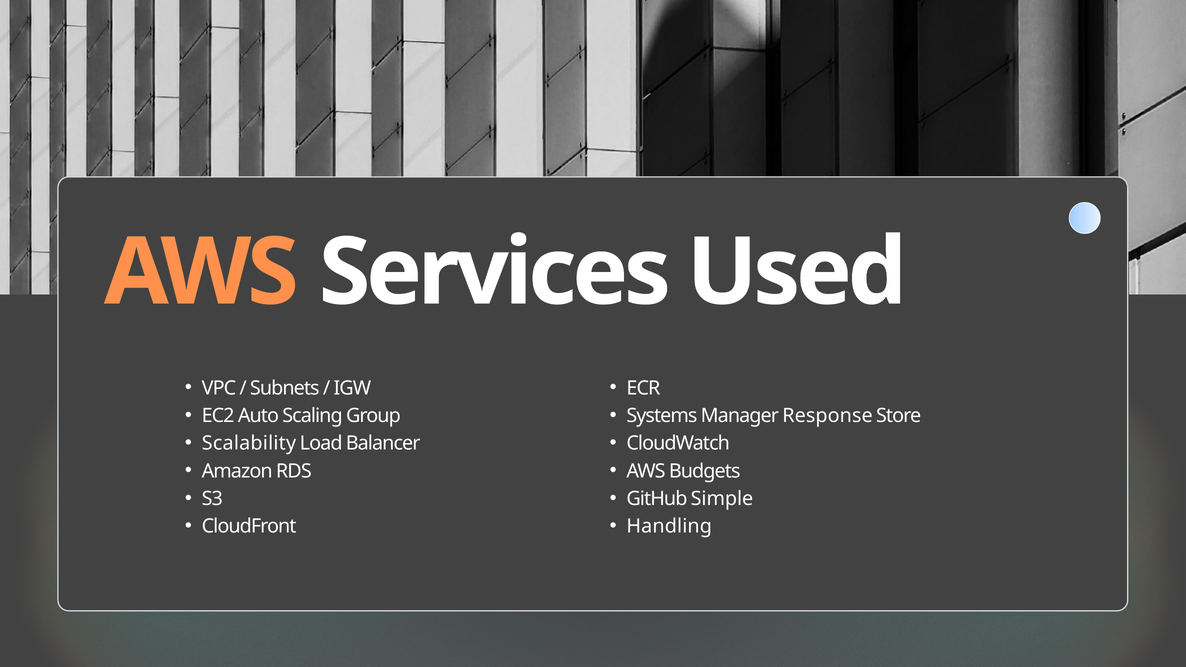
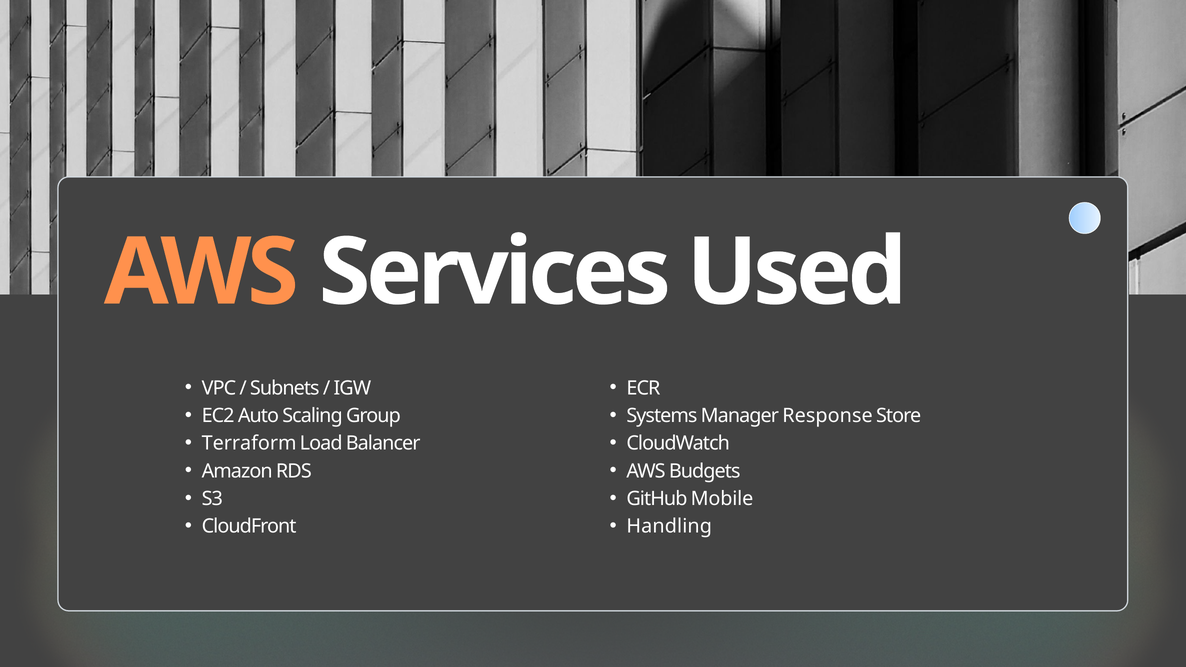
Scalability: Scalability -> Terraform
Simple: Simple -> Mobile
